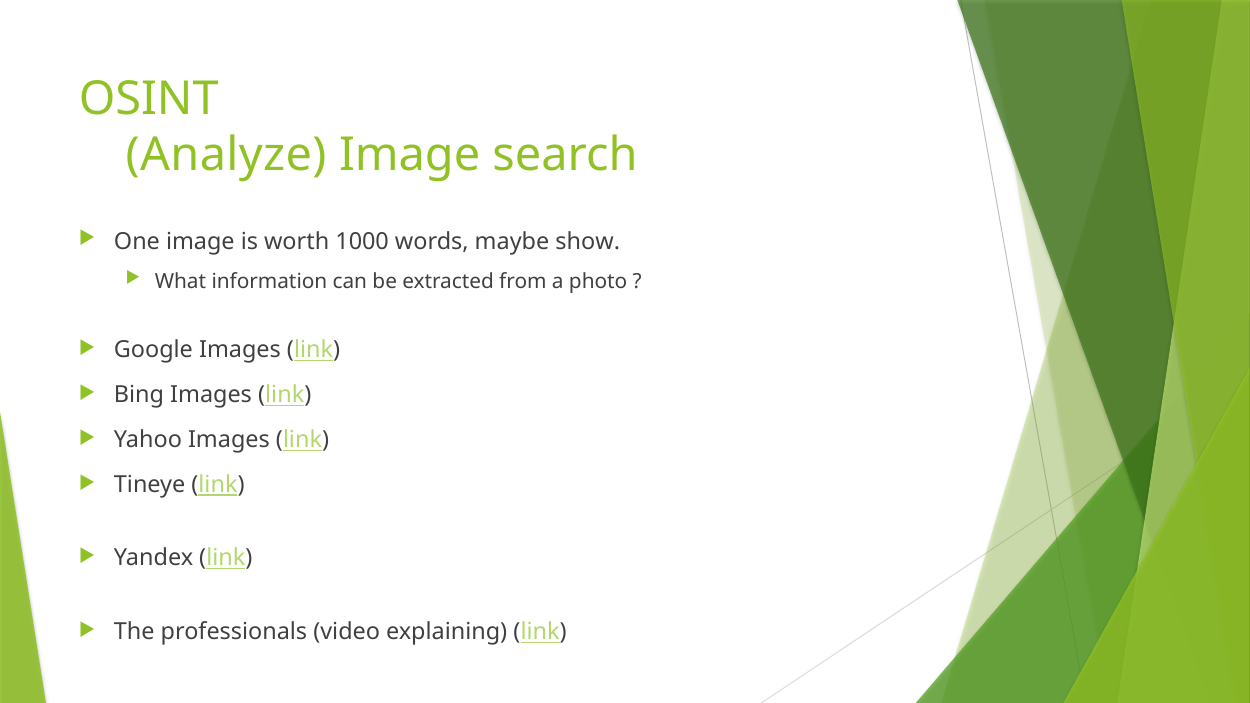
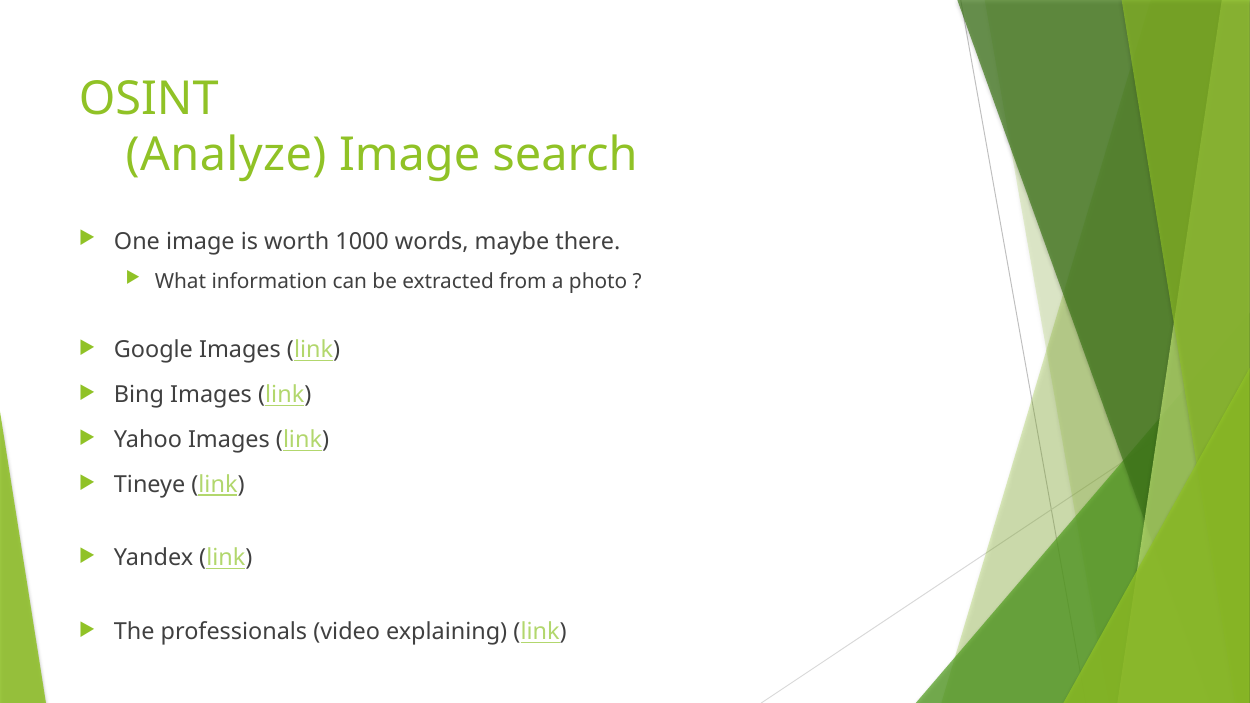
show: show -> there
